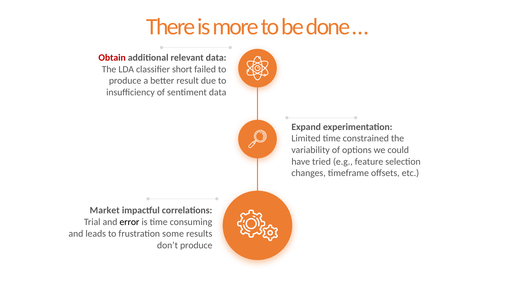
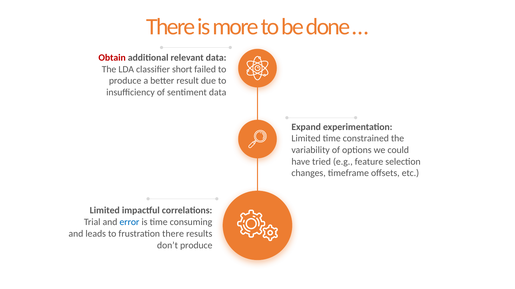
Market at (105, 211): Market -> Limited
error colour: black -> blue
frustration some: some -> there
